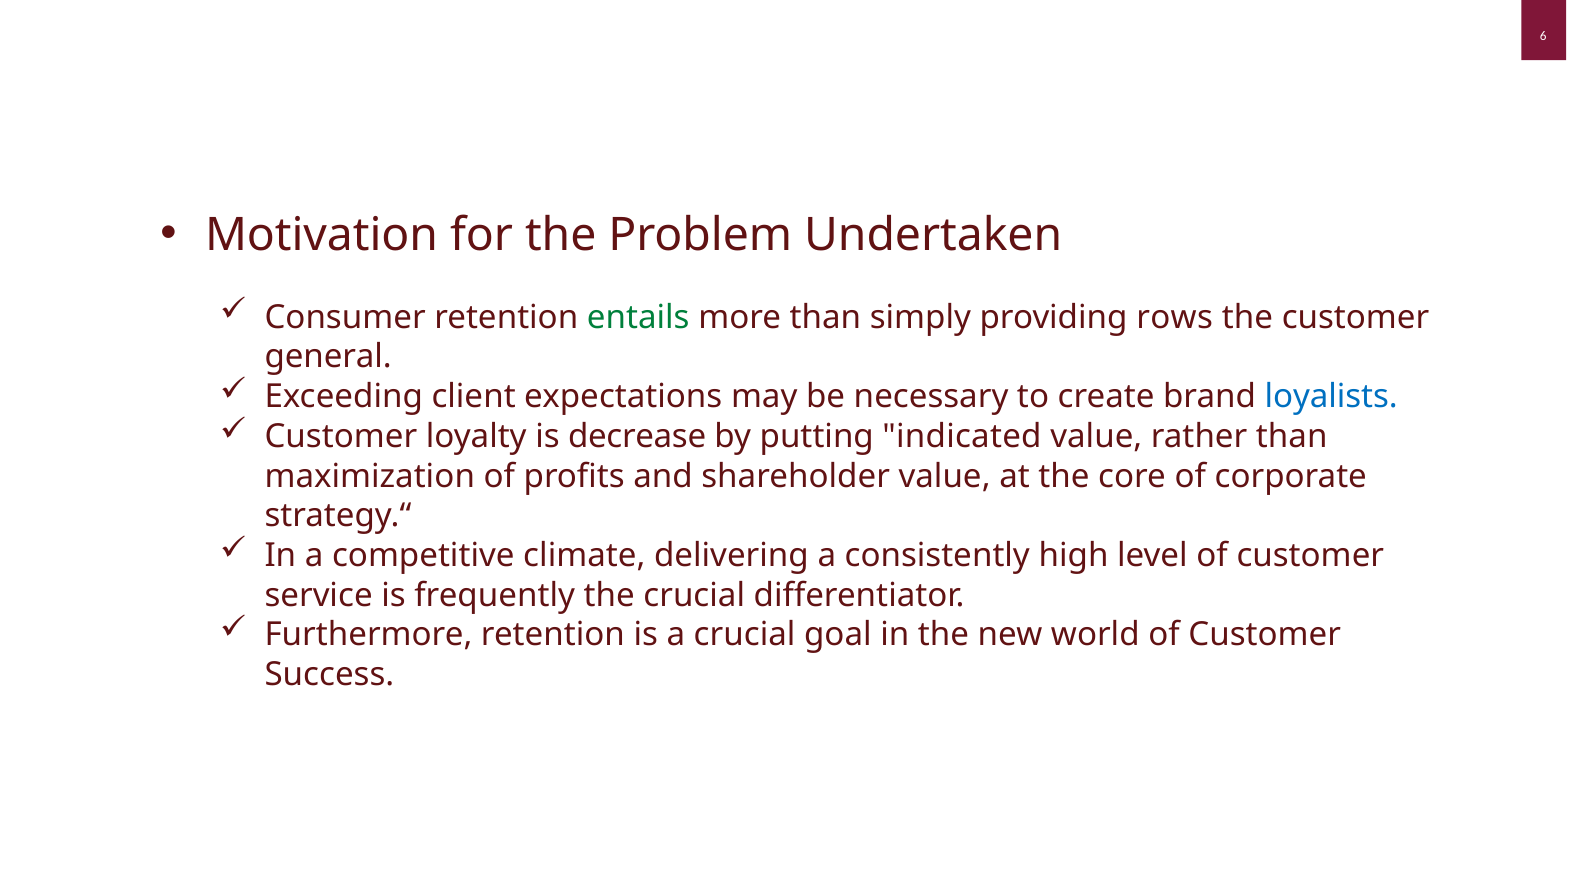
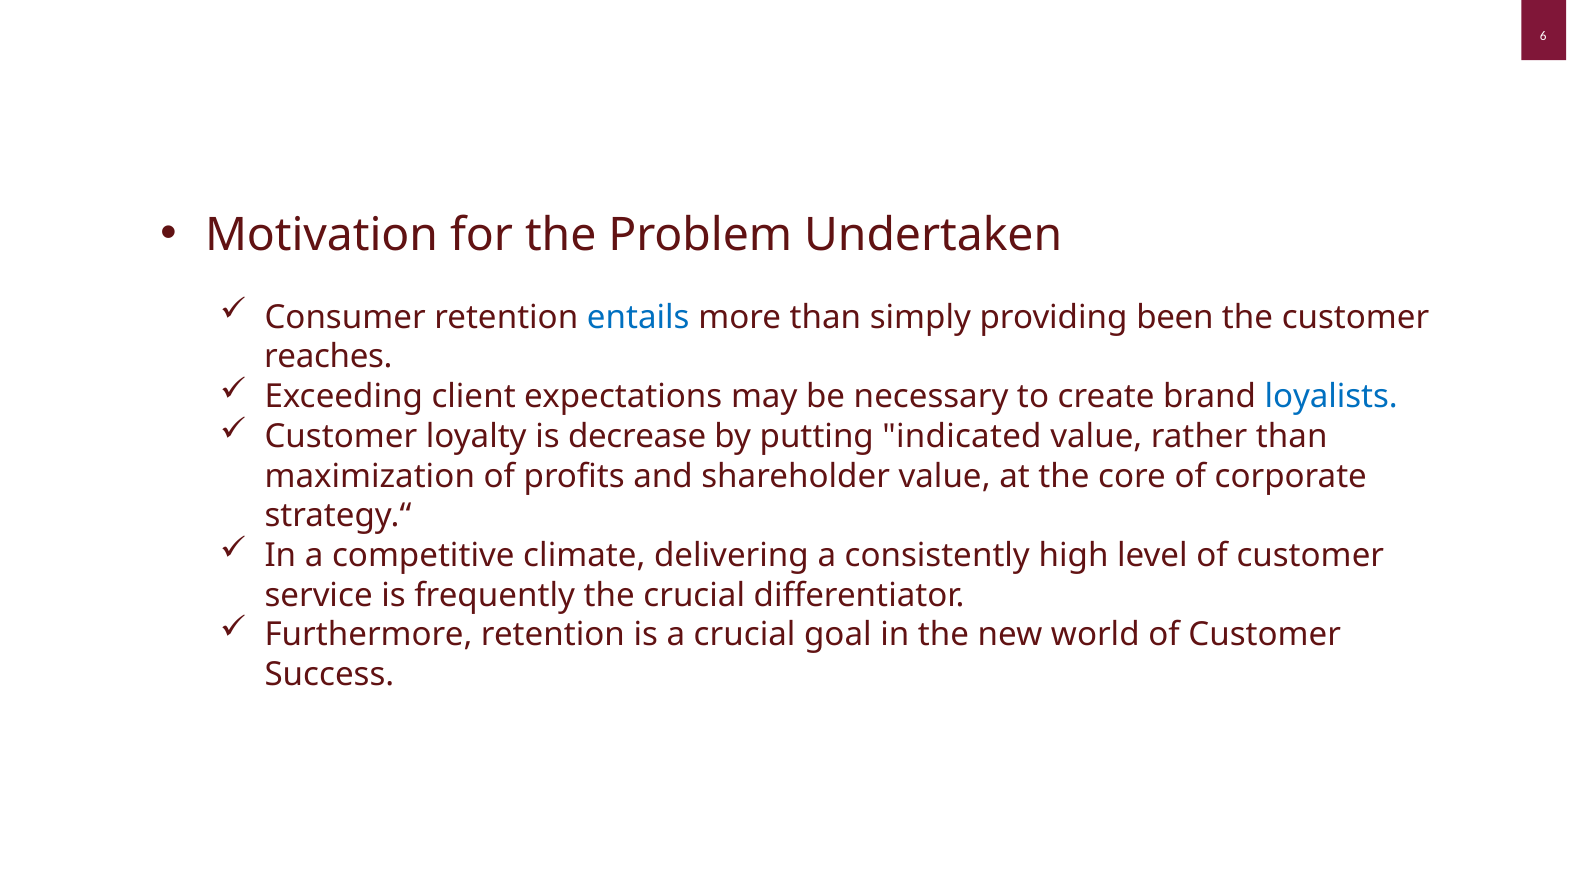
entails colour: green -> blue
rows: rows -> been
general: general -> reaches
